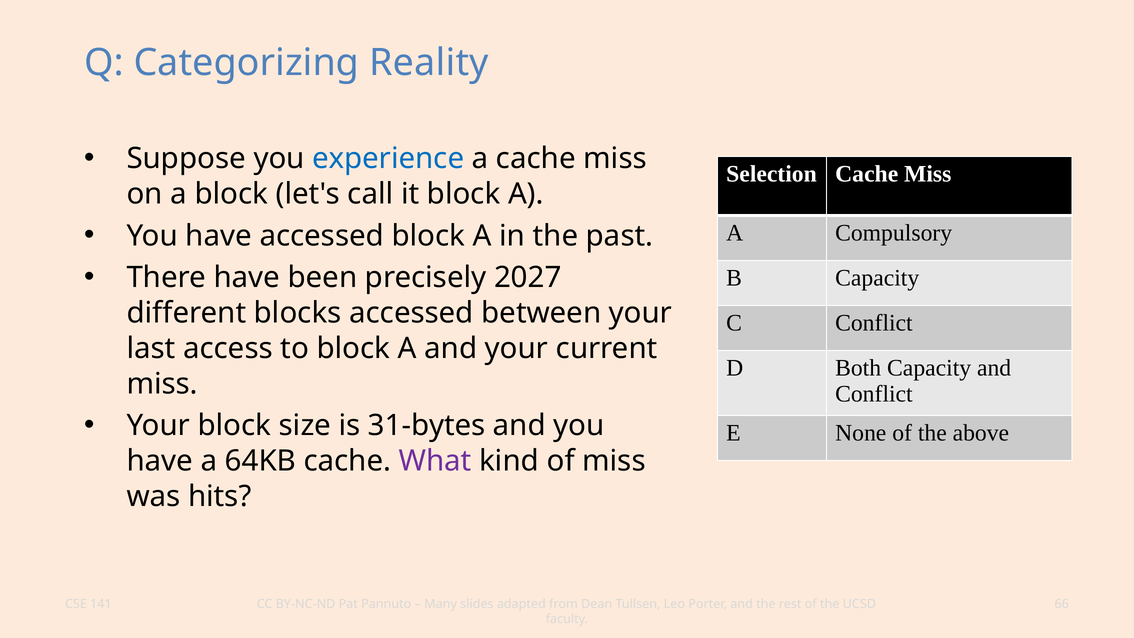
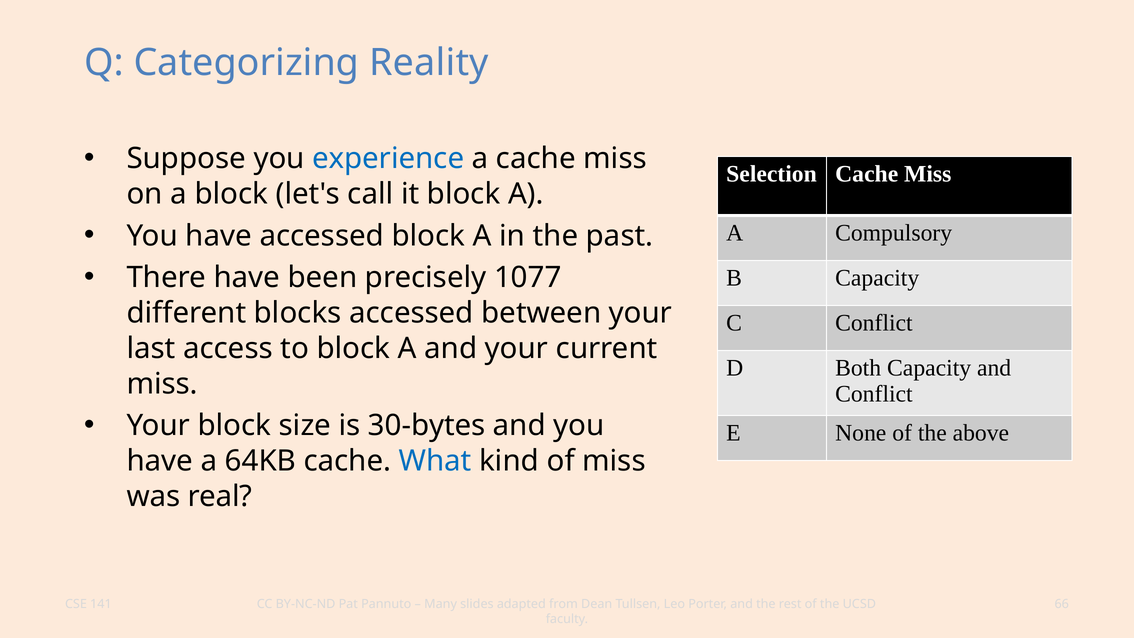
2027: 2027 -> 1077
31-bytes: 31-bytes -> 30-bytes
What colour: purple -> blue
hits: hits -> real
